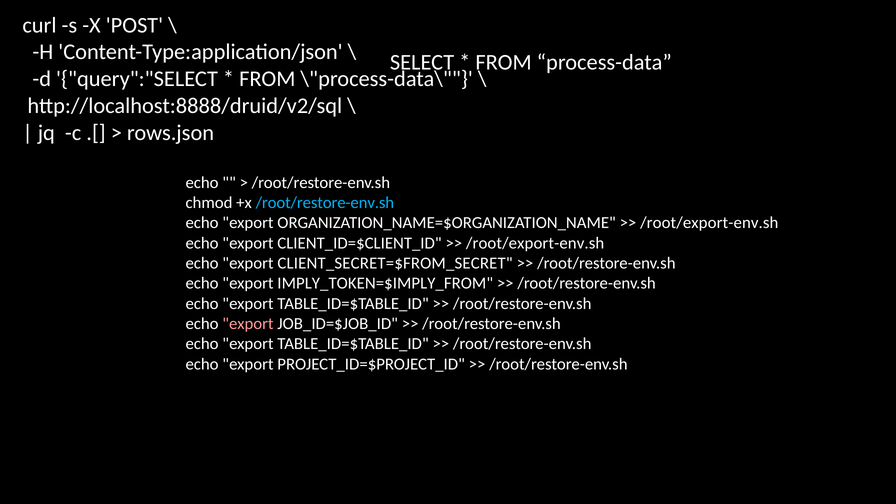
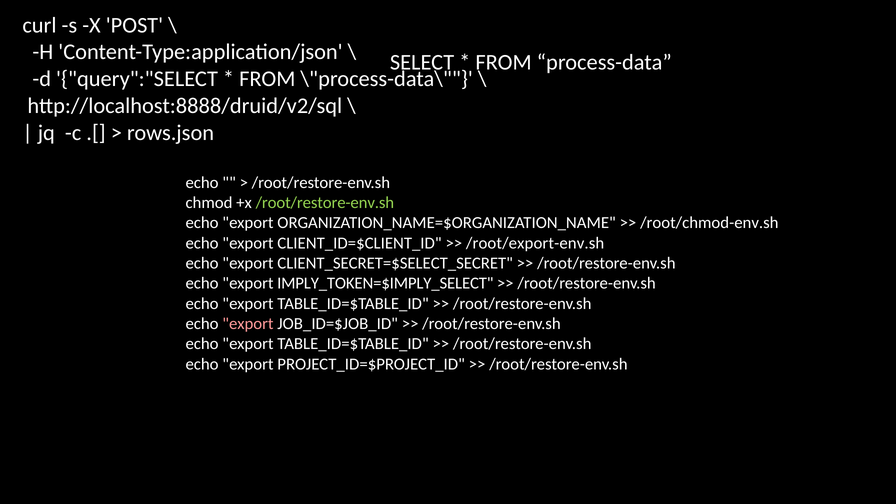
/root/restore-env.sh at (325, 203) colour: light blue -> light green
/root/export-env.sh at (709, 223): /root/export-env.sh -> /root/chmod-env.sh
CLIENT_SECRET=$FROM_SECRET: CLIENT_SECRET=$FROM_SECRET -> CLIENT_SECRET=$SELECT_SECRET
IMPLY_TOKEN=$IMPLY_FROM: IMPLY_TOKEN=$IMPLY_FROM -> IMPLY_TOKEN=$IMPLY_SELECT
